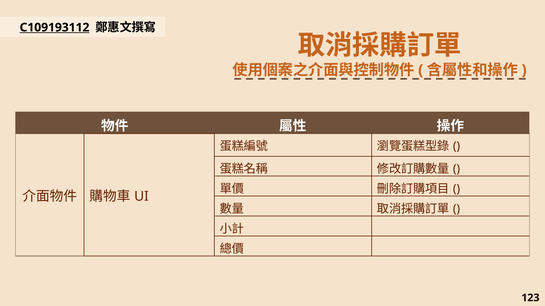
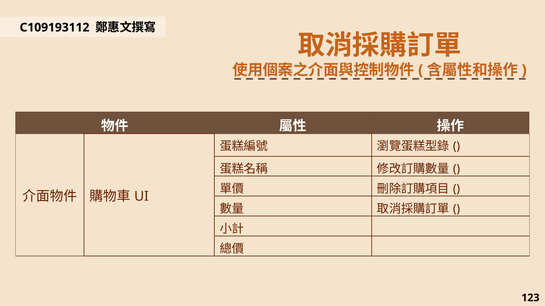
C109193112 underline: present -> none
